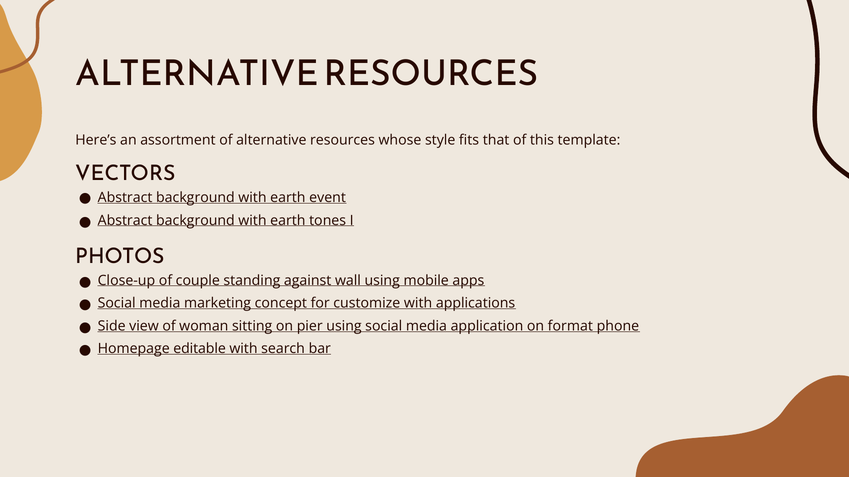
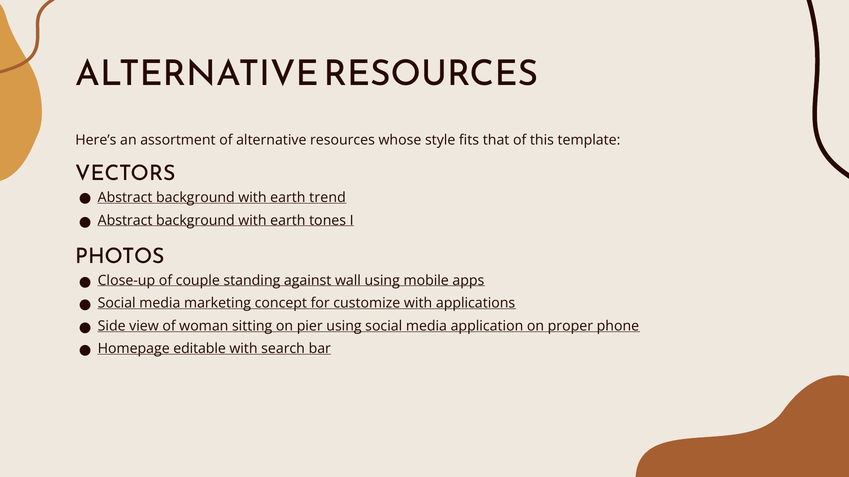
event: event -> trend
format: format -> proper
